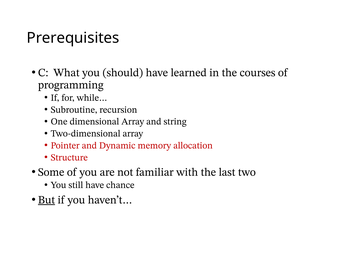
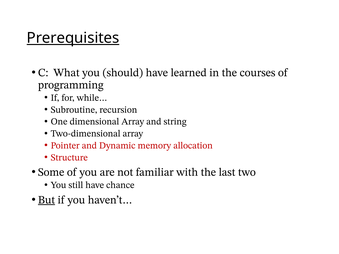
Prerequisites underline: none -> present
